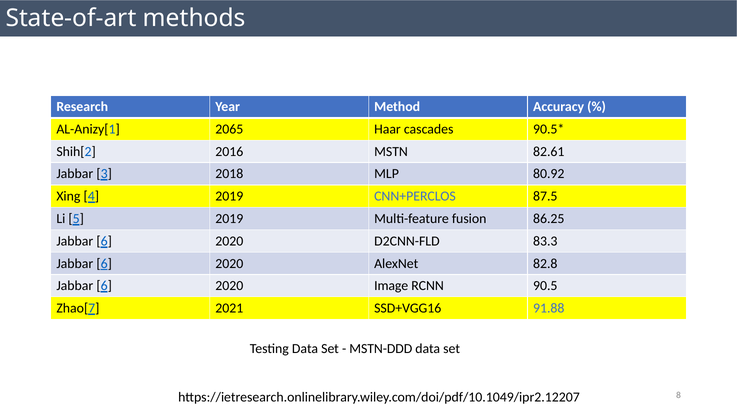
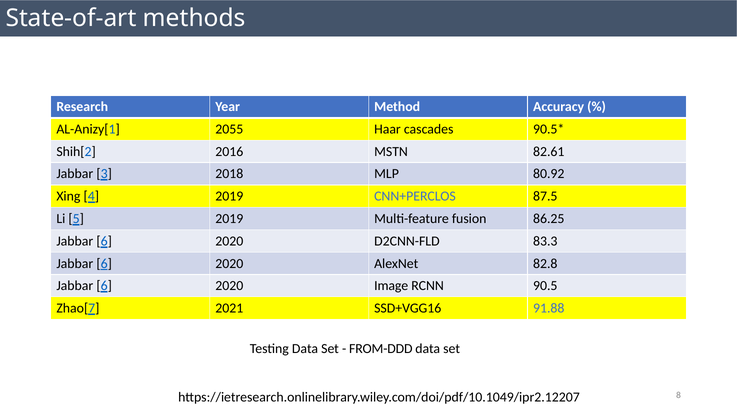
2065: 2065 -> 2055
MSTN-DDD: MSTN-DDD -> FROM-DDD
